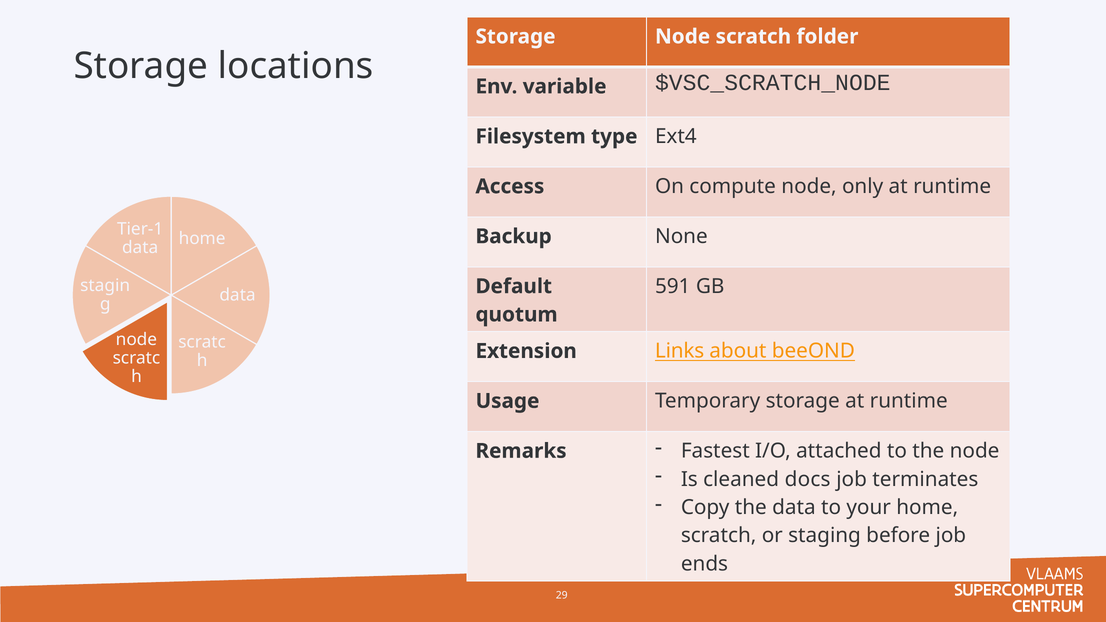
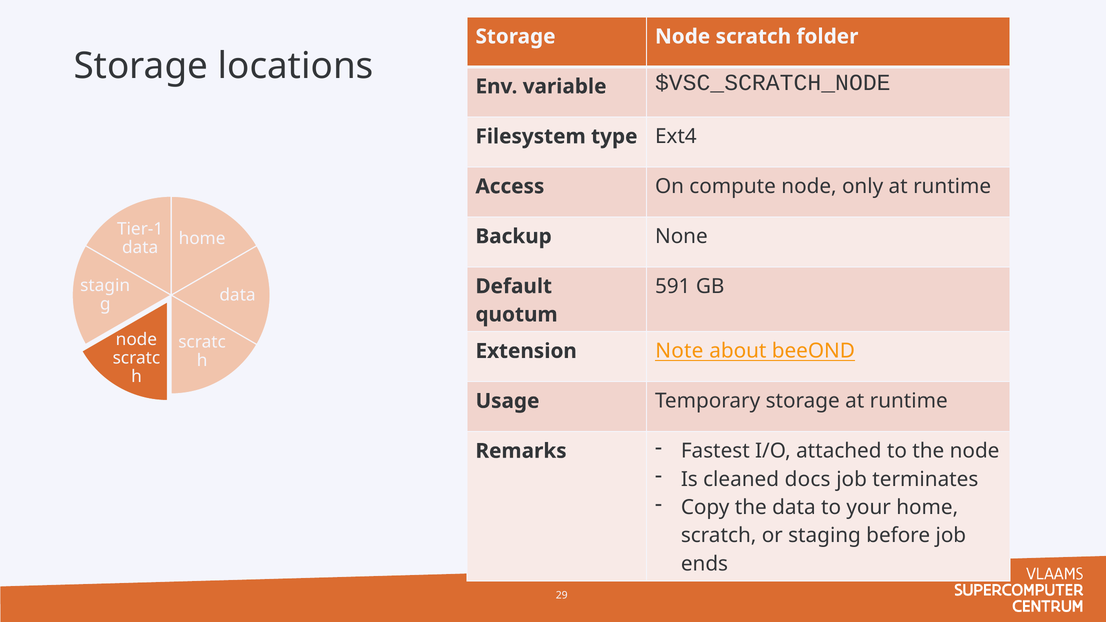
Links: Links -> Note
